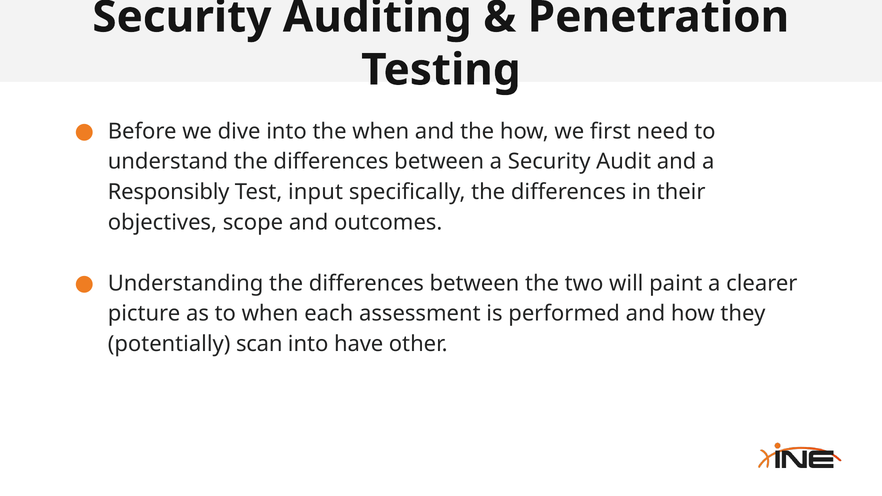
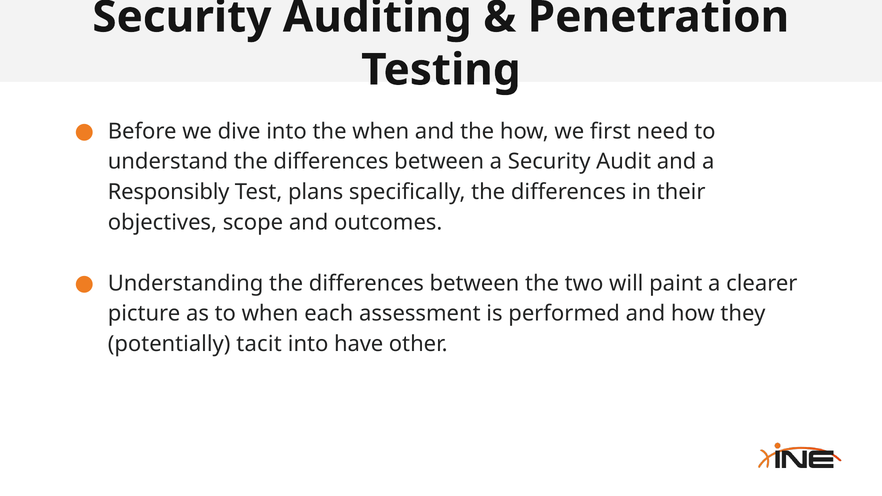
input: input -> plans
scan: scan -> tacit
